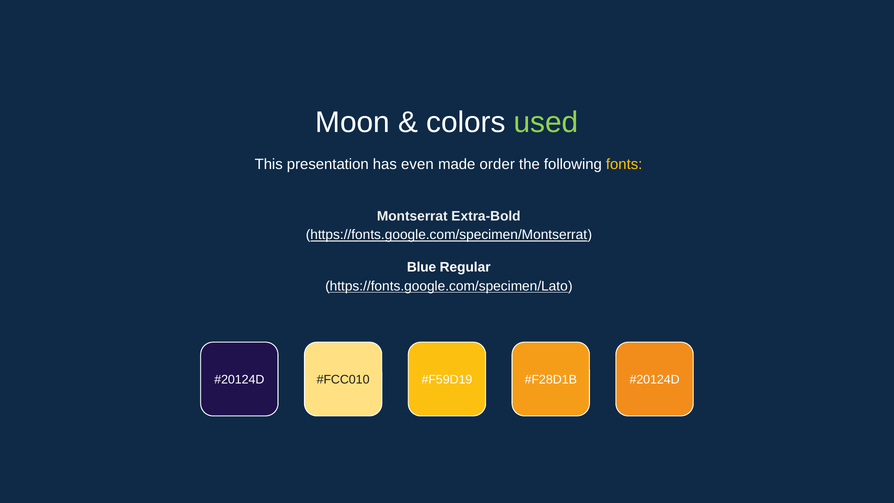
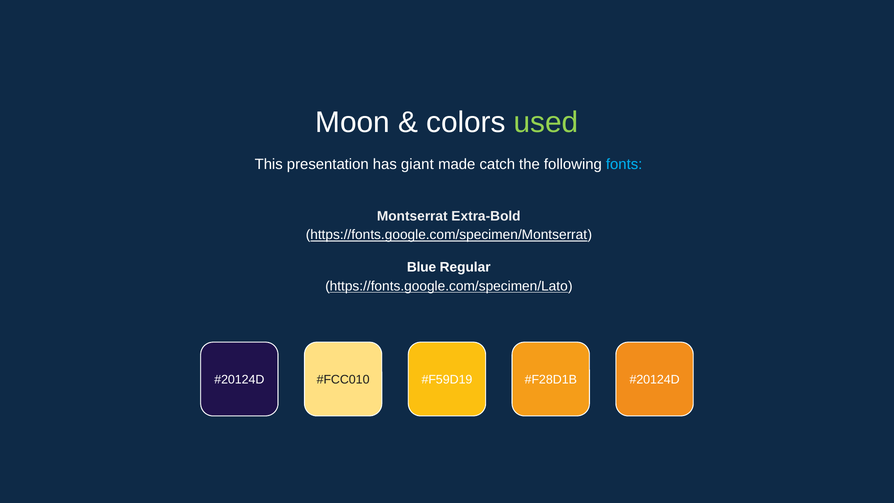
even: even -> giant
order: order -> catch
fonts colour: yellow -> light blue
